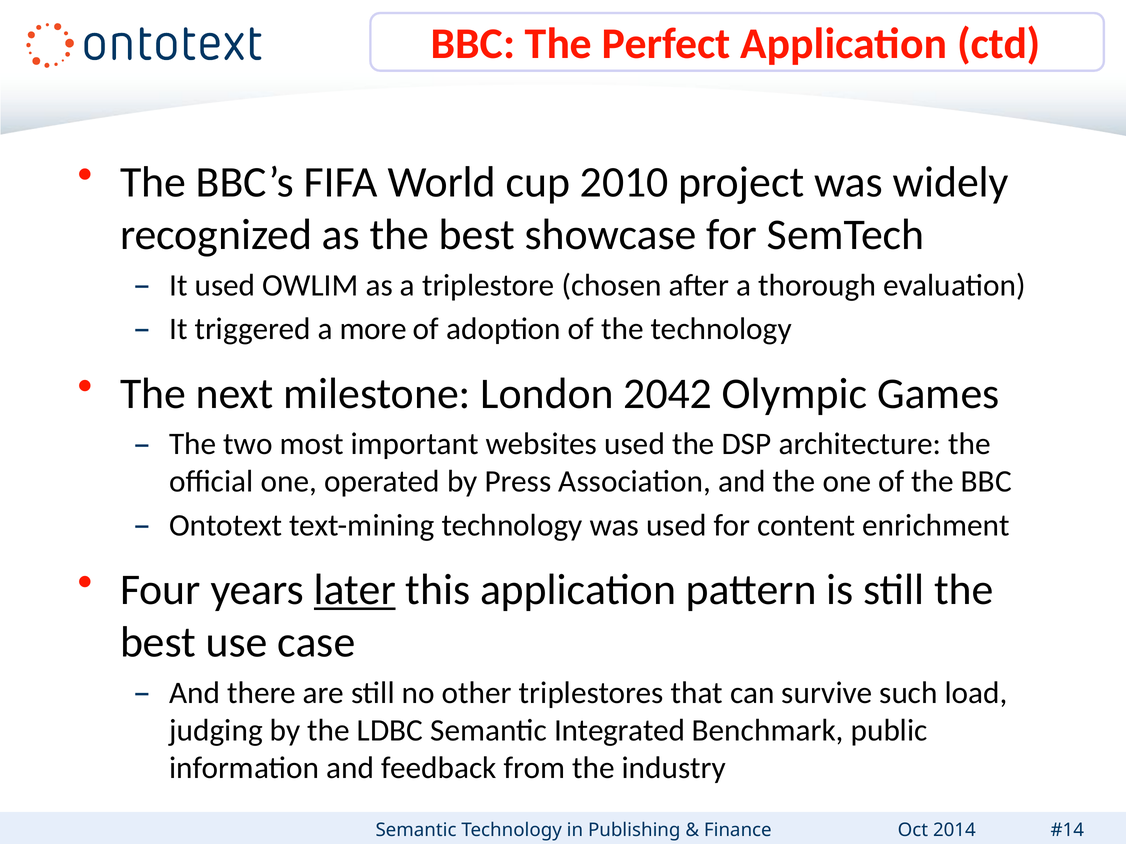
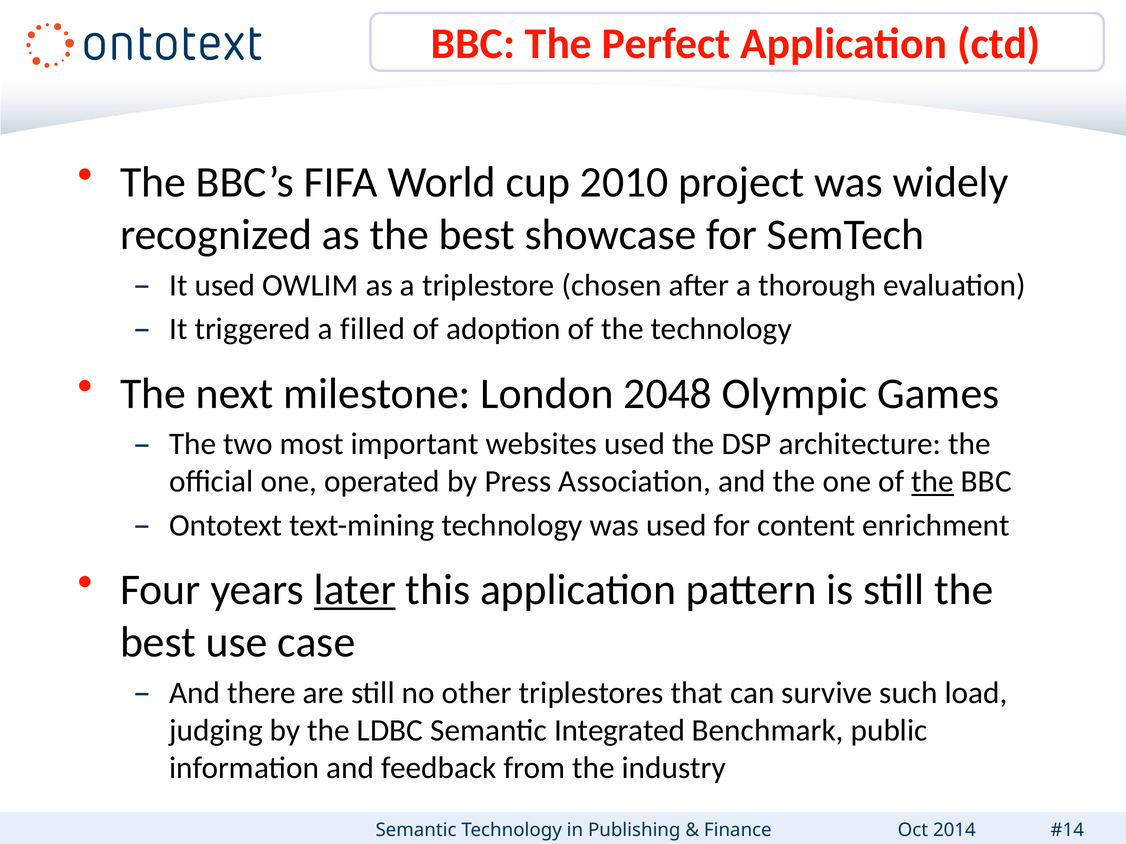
more: more -> filled
2042: 2042 -> 2048
the at (933, 482) underline: none -> present
